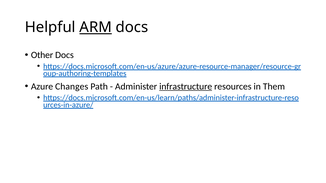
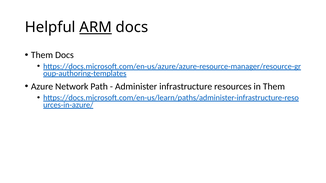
Other at (42, 55): Other -> Them
Changes: Changes -> Network
infrastructure underline: present -> none
